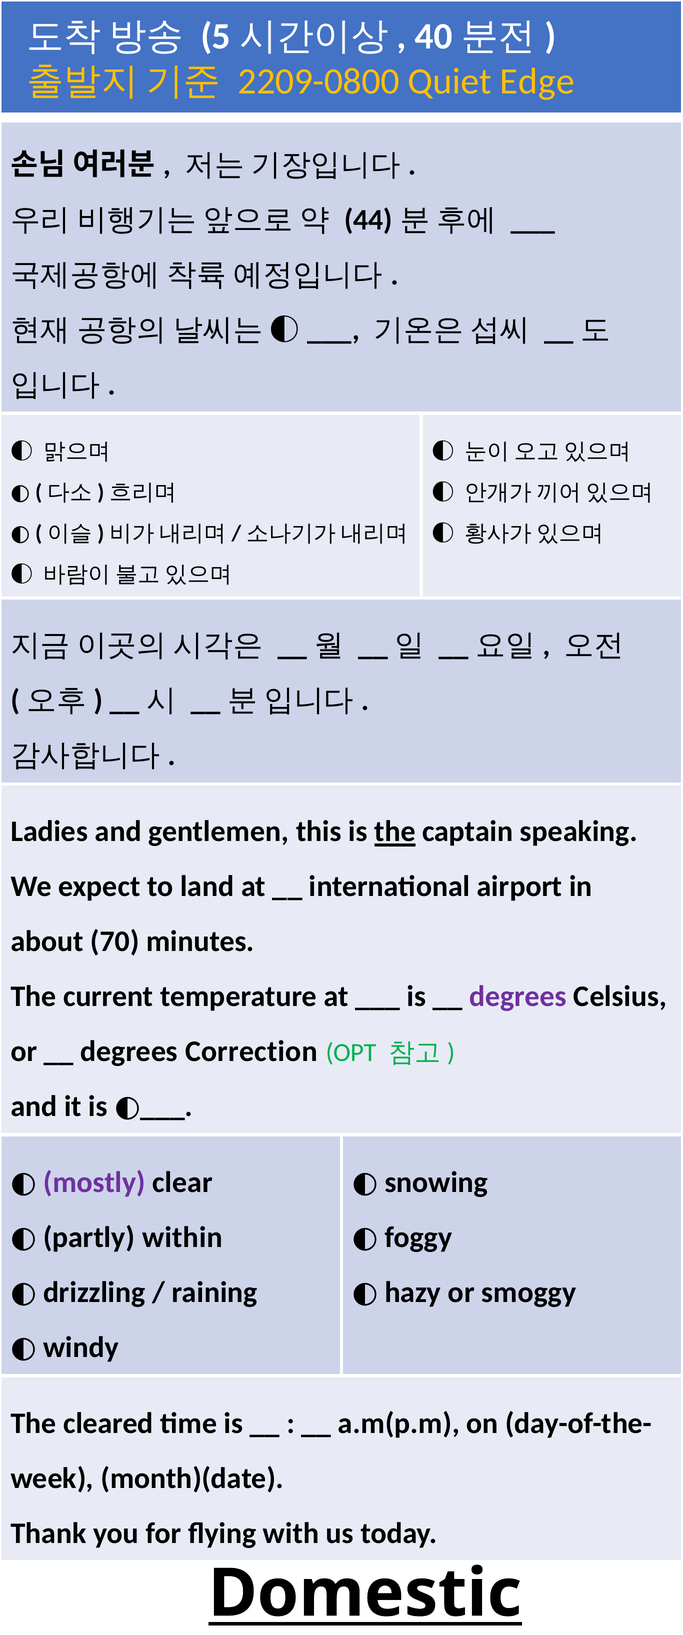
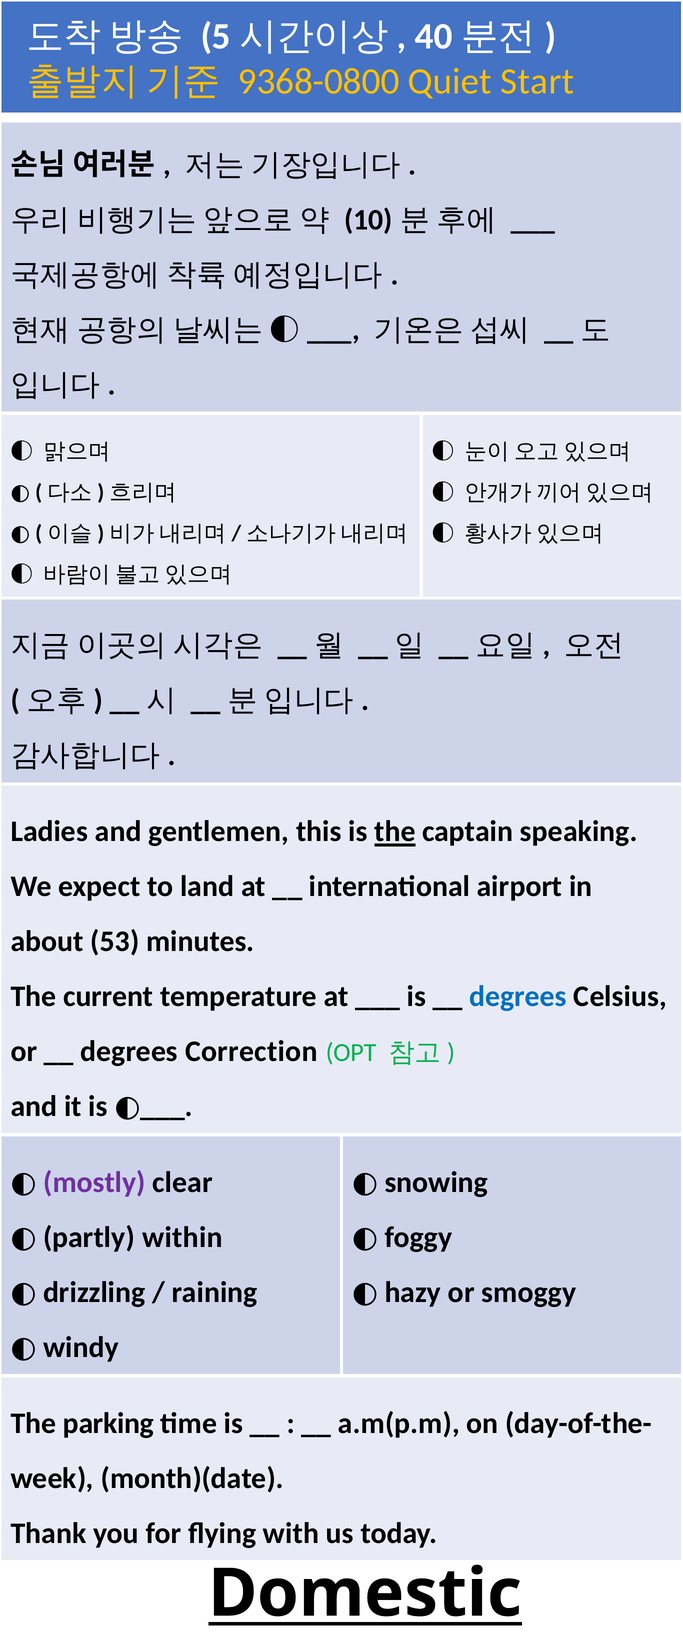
2209-0800: 2209-0800 -> 9368-0800
Edge: Edge -> Start
44: 44 -> 10
70: 70 -> 53
degrees at (518, 996) colour: purple -> blue
cleared: cleared -> parking
